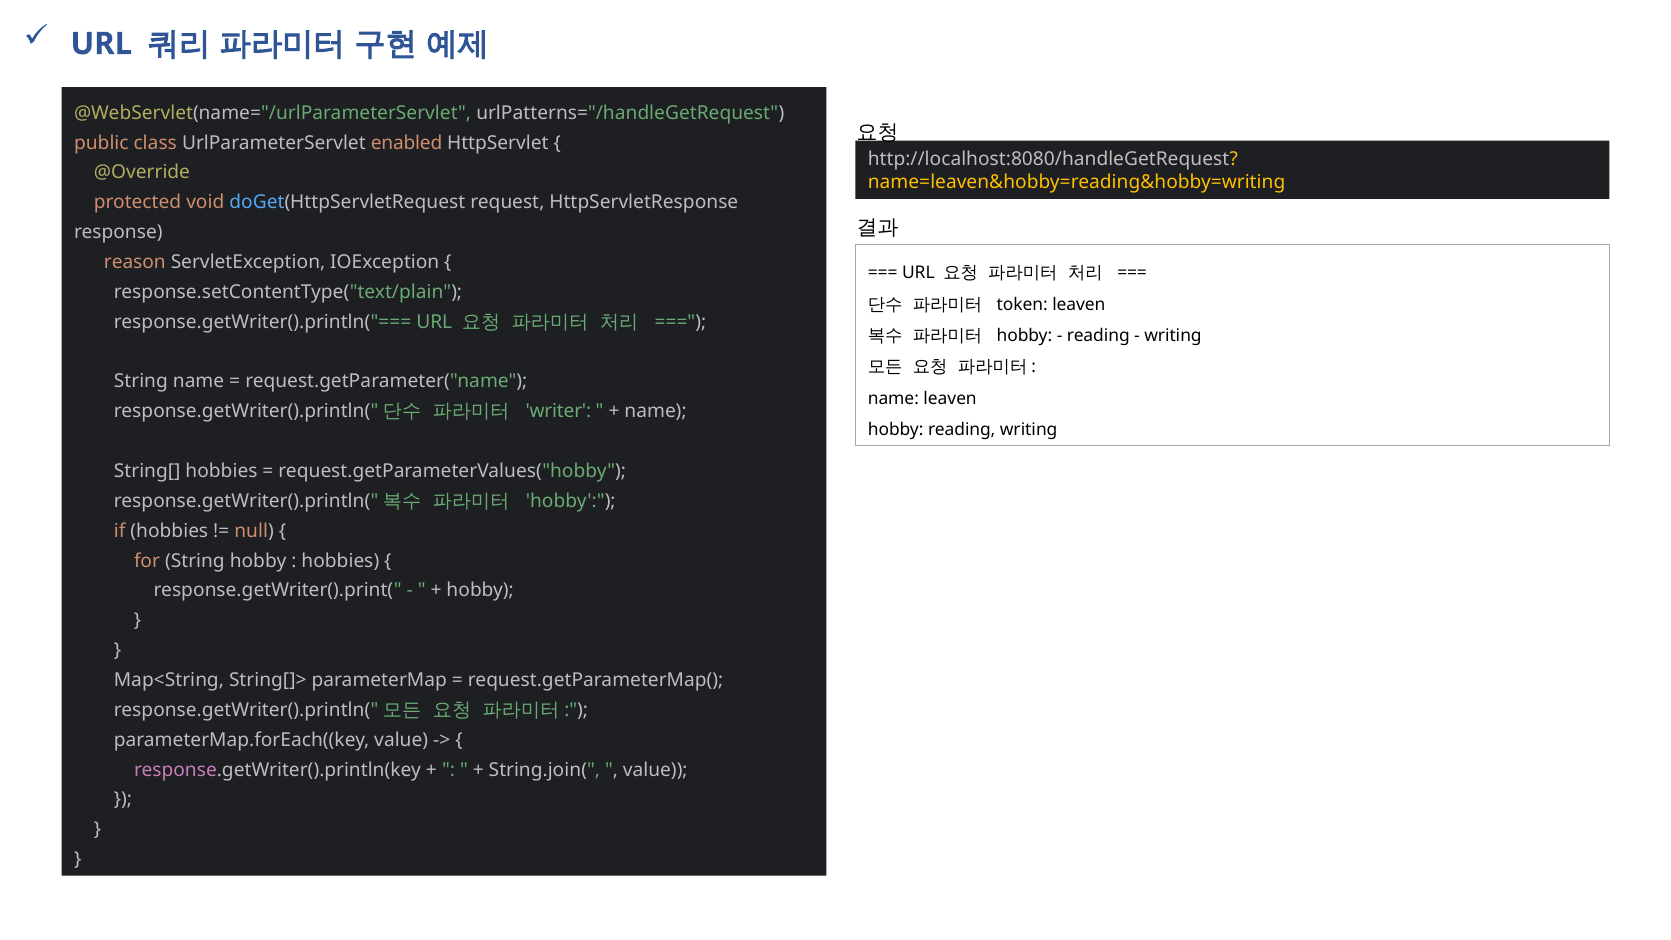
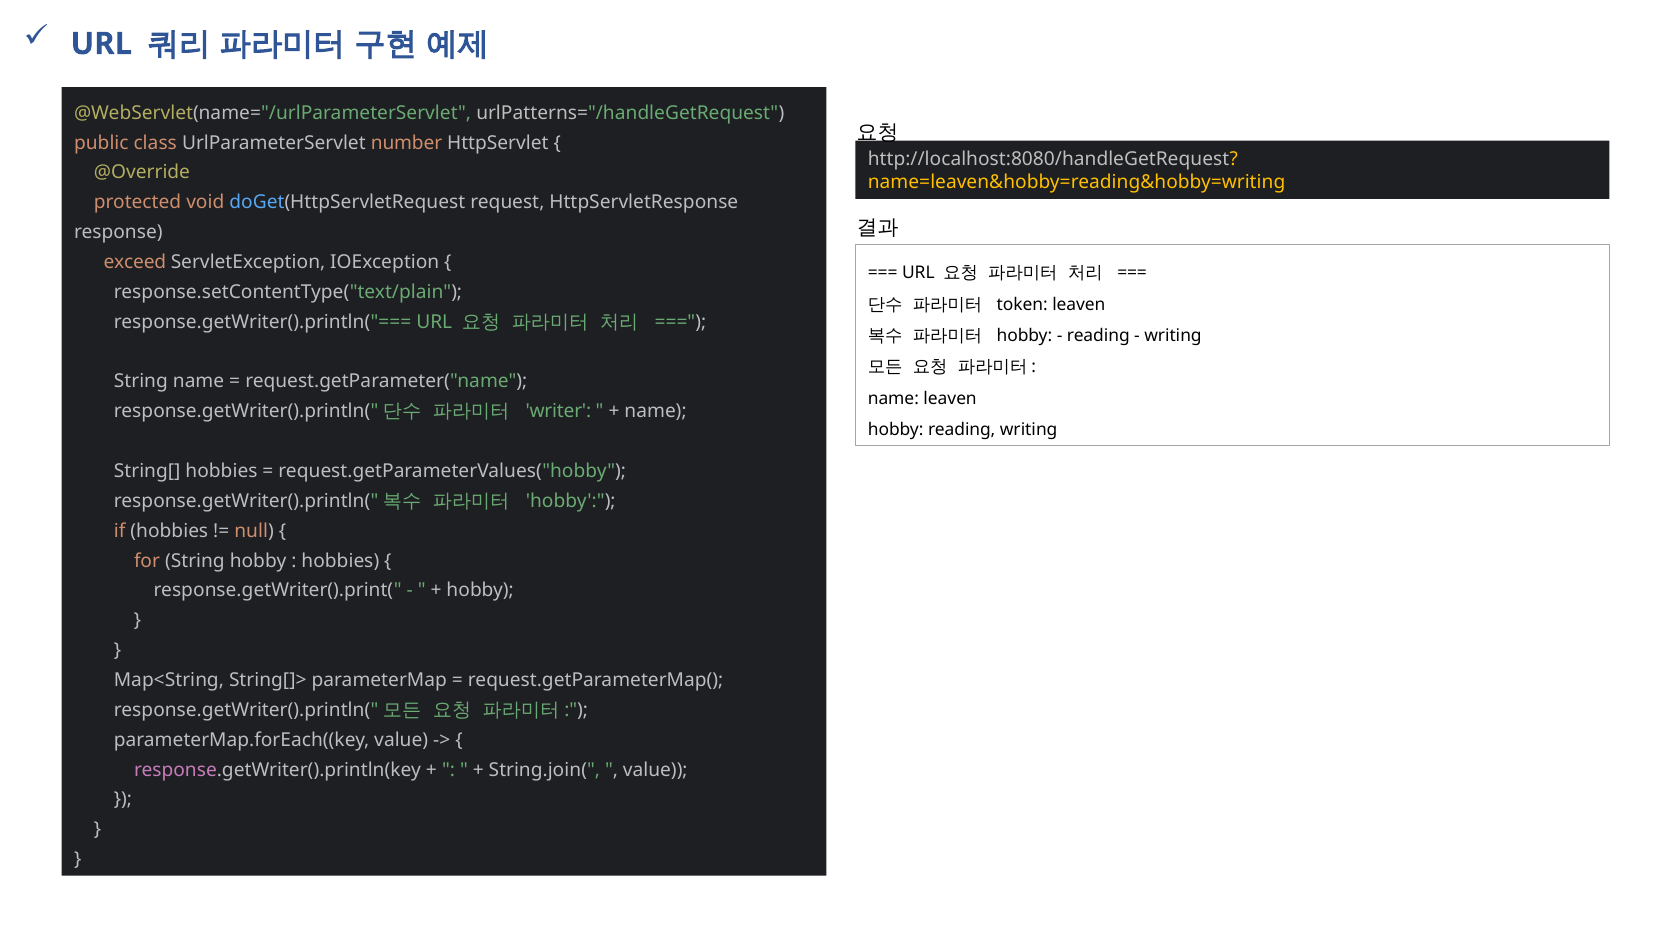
enabled: enabled -> number
reason: reason -> exceed
